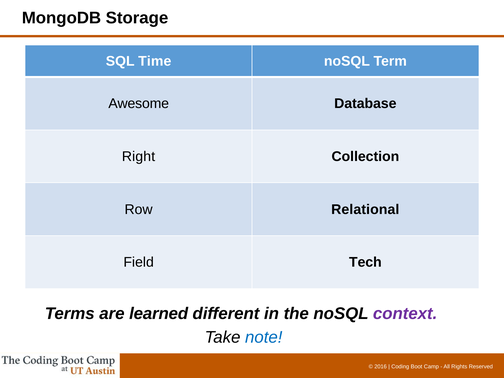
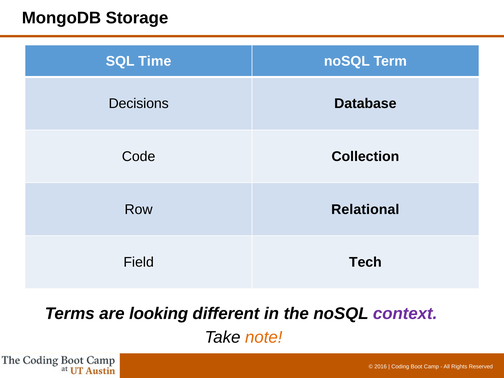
Awesome: Awesome -> Decisions
Right: Right -> Code
learned: learned -> looking
note colour: blue -> orange
